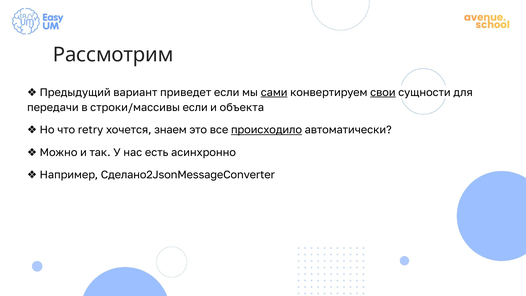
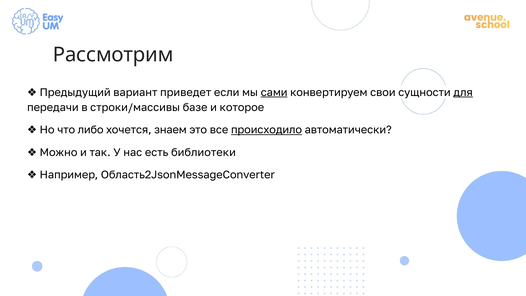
свои underline: present -> none
для underline: none -> present
строки/массивы если: если -> базе
объекта: объекта -> которое
retry: retry -> либо
асинхронно: асинхронно -> библиотеки
Сделано2JsonMessageConverter: Сделано2JsonMessageConverter -> Область2JsonMessageConverter
